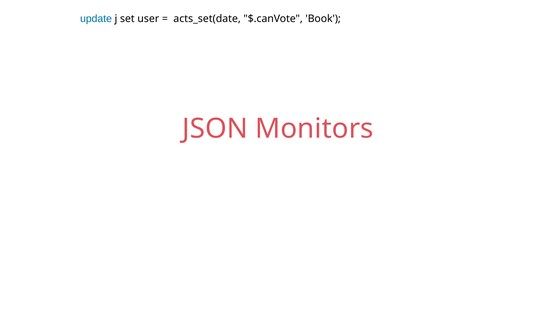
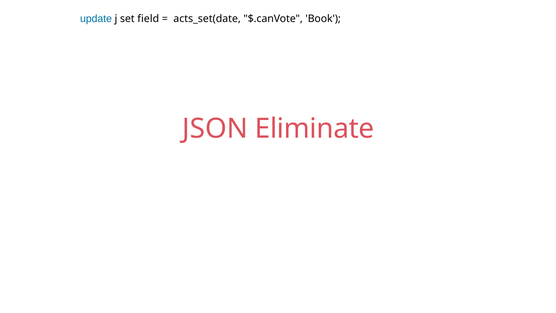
user: user -> field
Monitors: Monitors -> Eliminate
